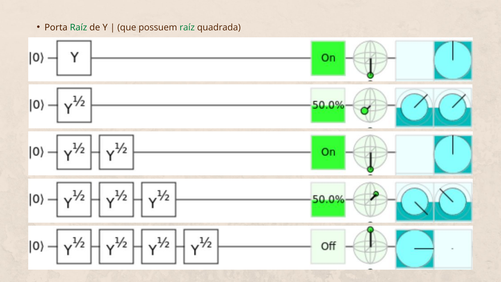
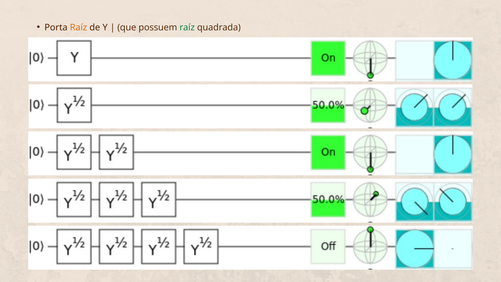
Raíz at (79, 27) colour: green -> orange
